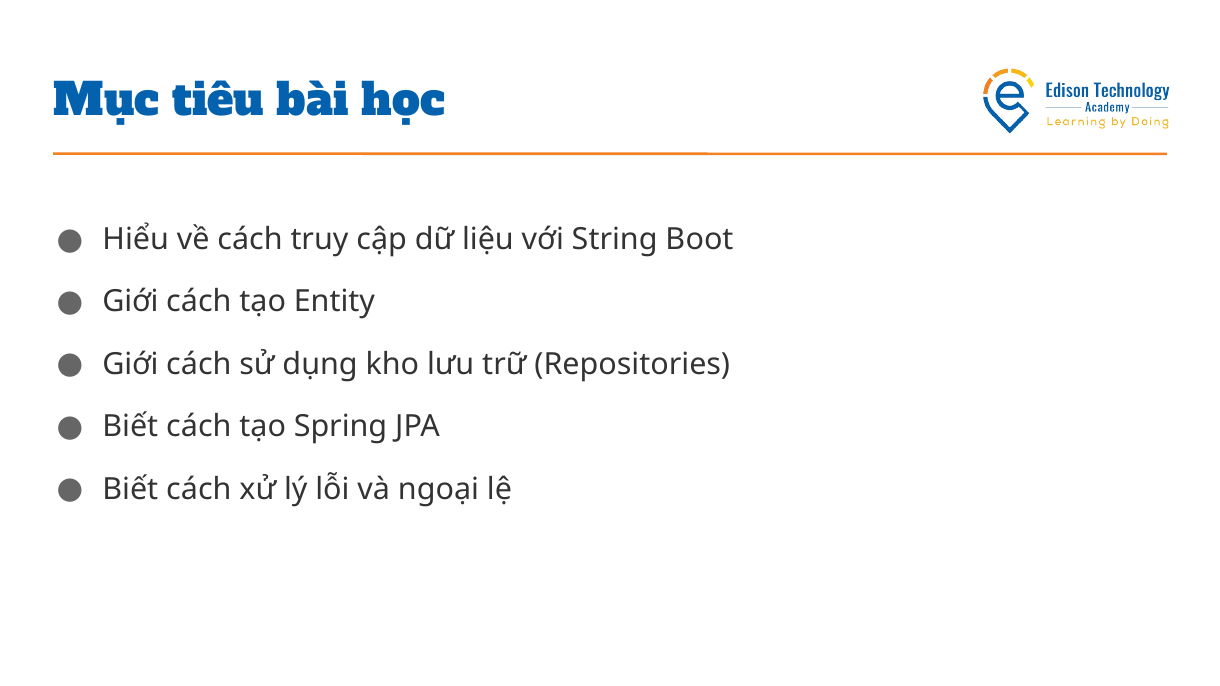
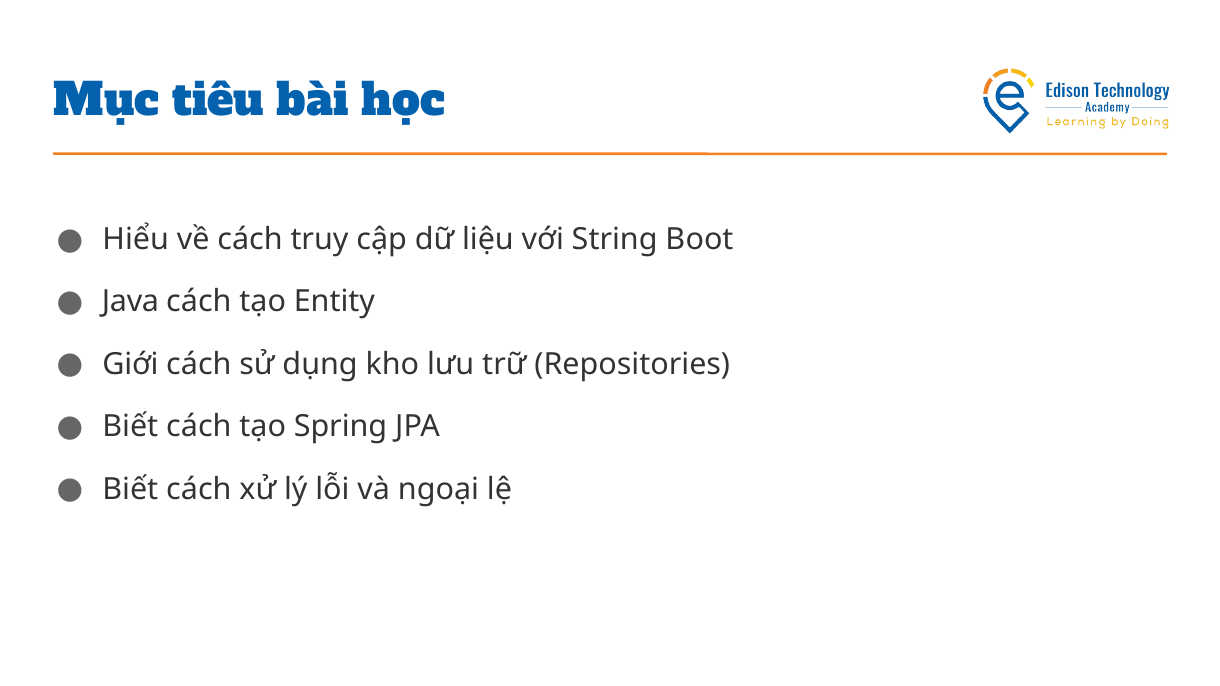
Giới at (130, 302): Giới -> Java
